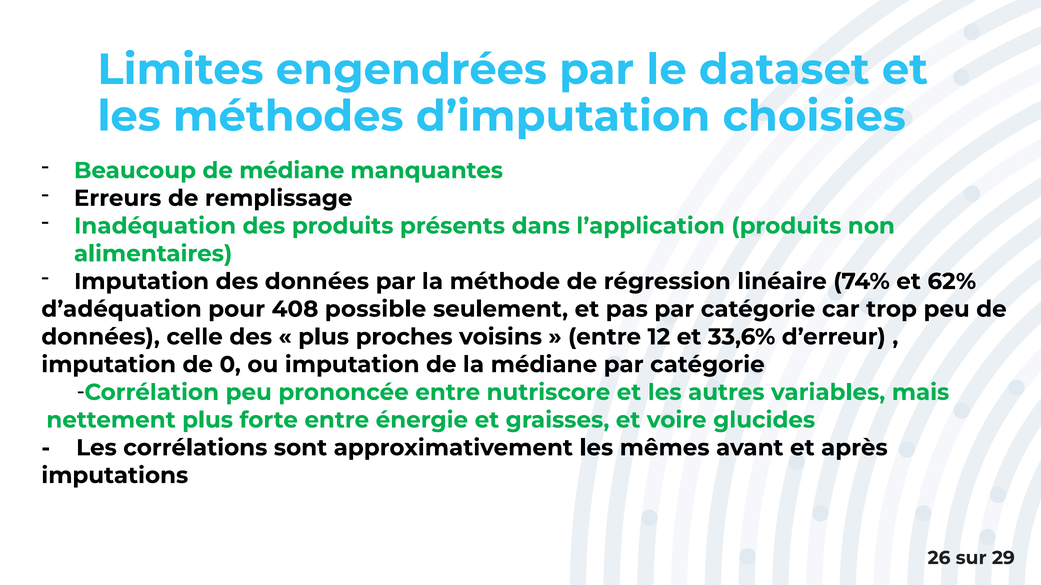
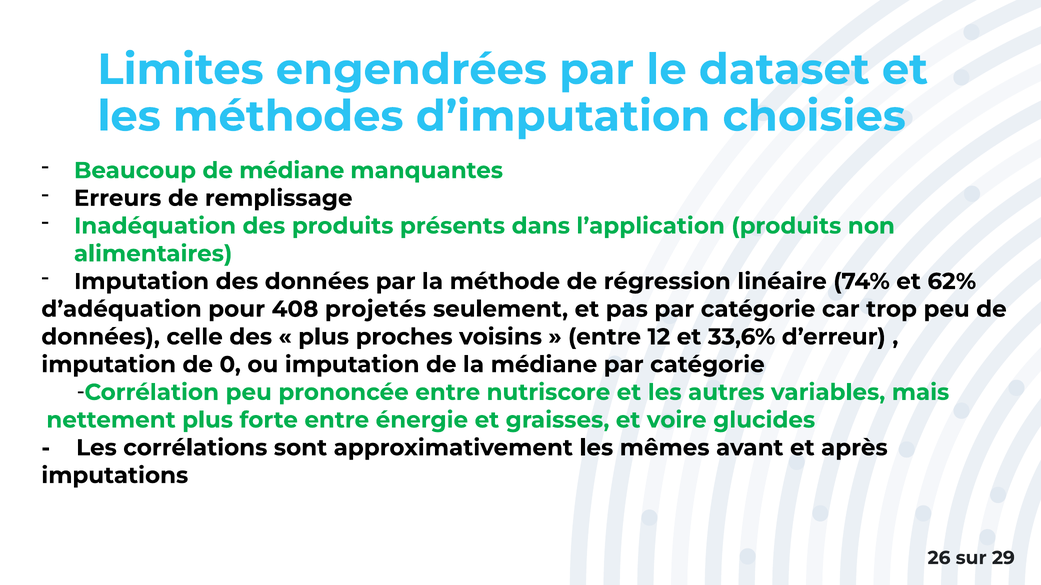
possible: possible -> projetés
